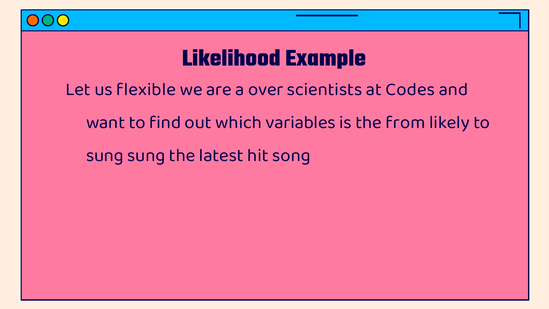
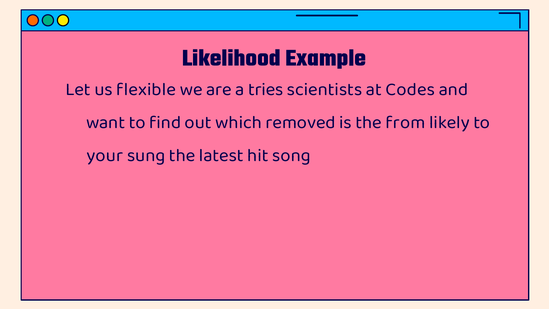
over: over -> tries
variables: variables -> removed
sung at (105, 155): sung -> your
